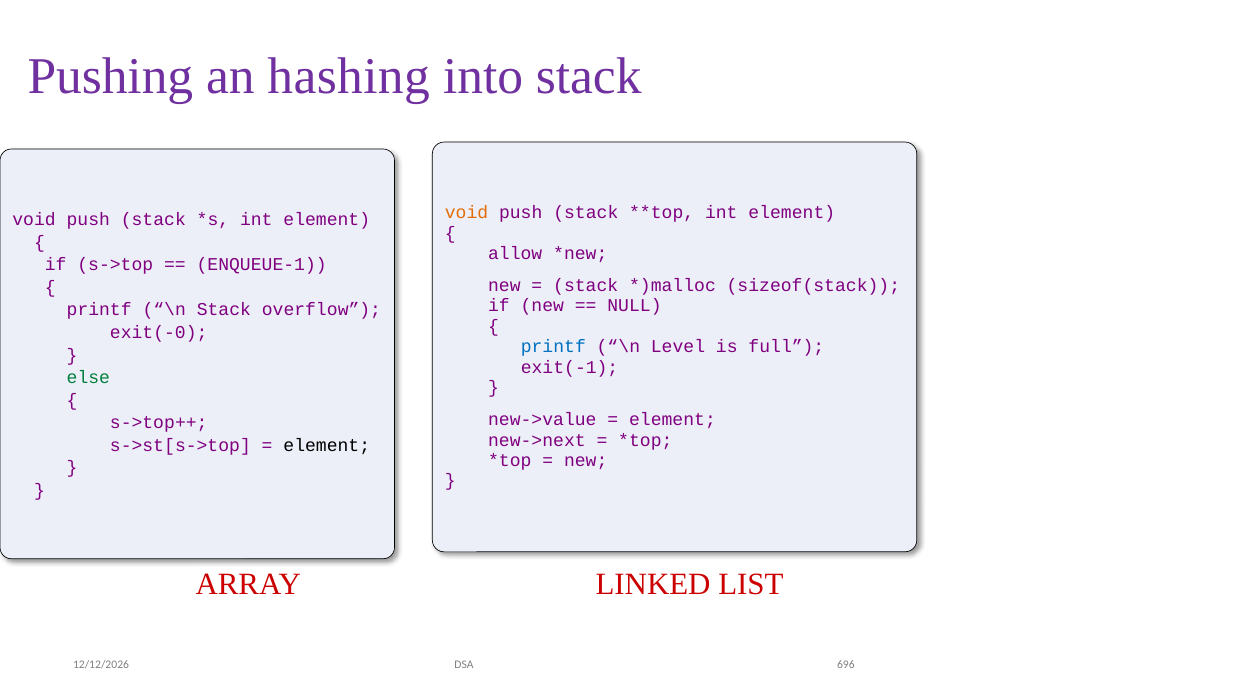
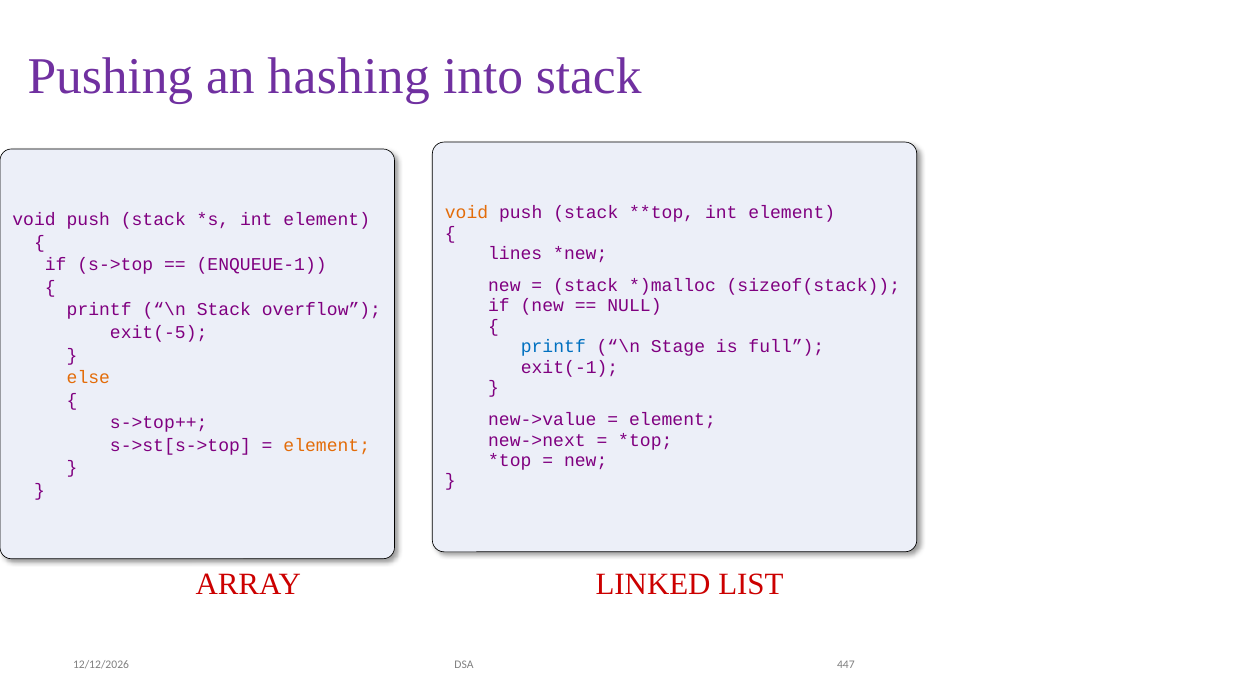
allow: allow -> lines
exit(-0: exit(-0 -> exit(-5
Level: Level -> Stage
else colour: green -> orange
element at (327, 445) colour: black -> orange
696: 696 -> 447
